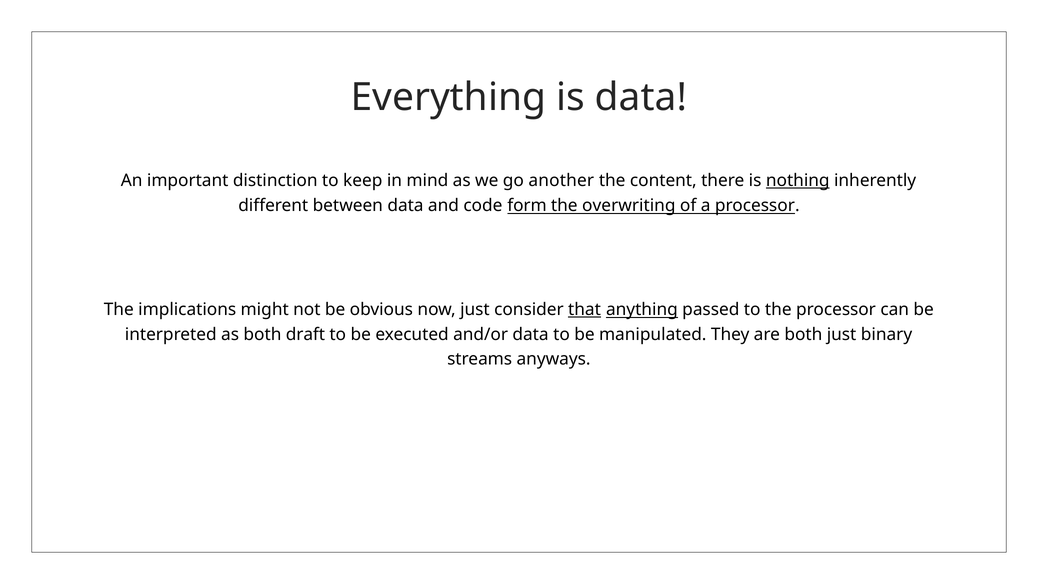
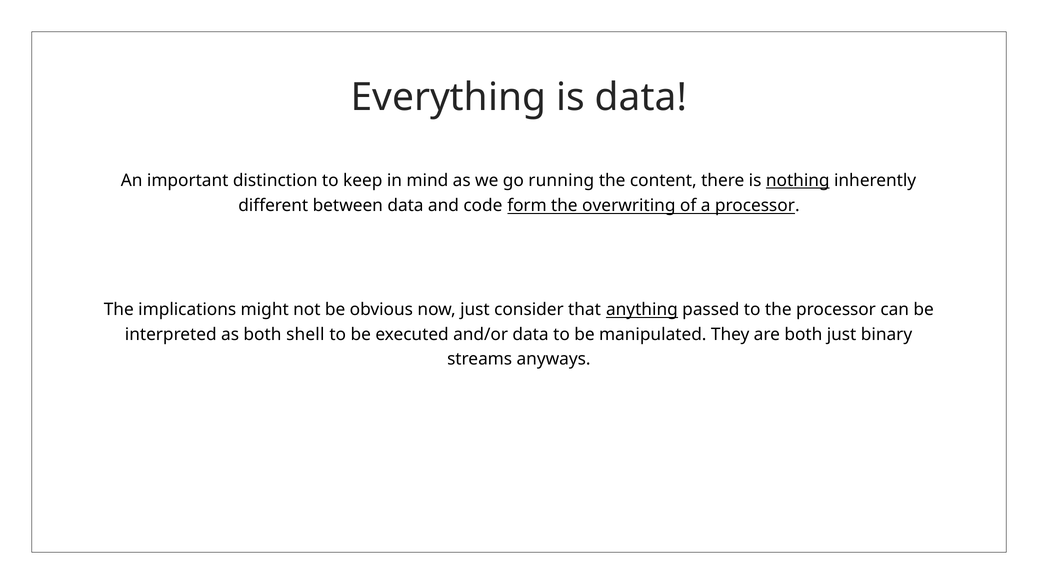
another: another -> running
that underline: present -> none
draft: draft -> shell
